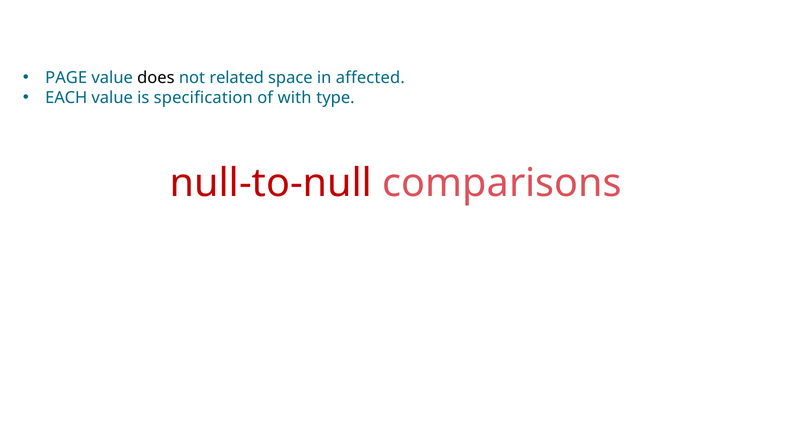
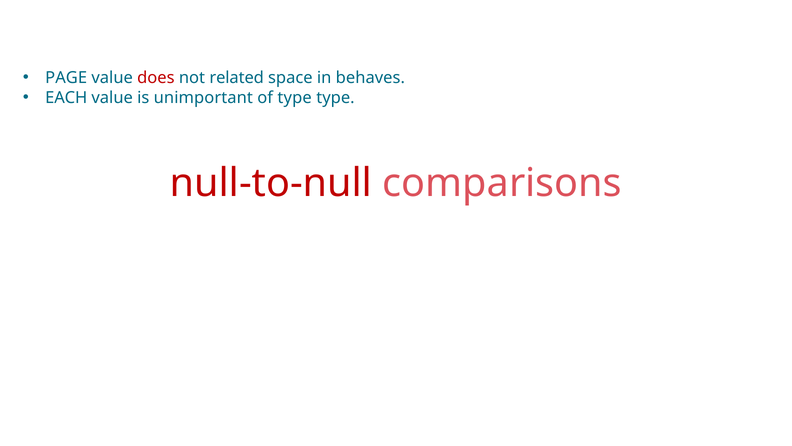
does colour: black -> red
affected: affected -> behaves
specification: specification -> unimportant
of with: with -> type
